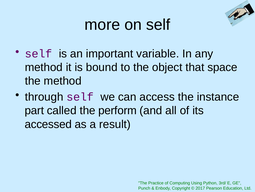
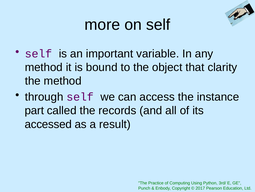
space: space -> clarity
perform: perform -> records
